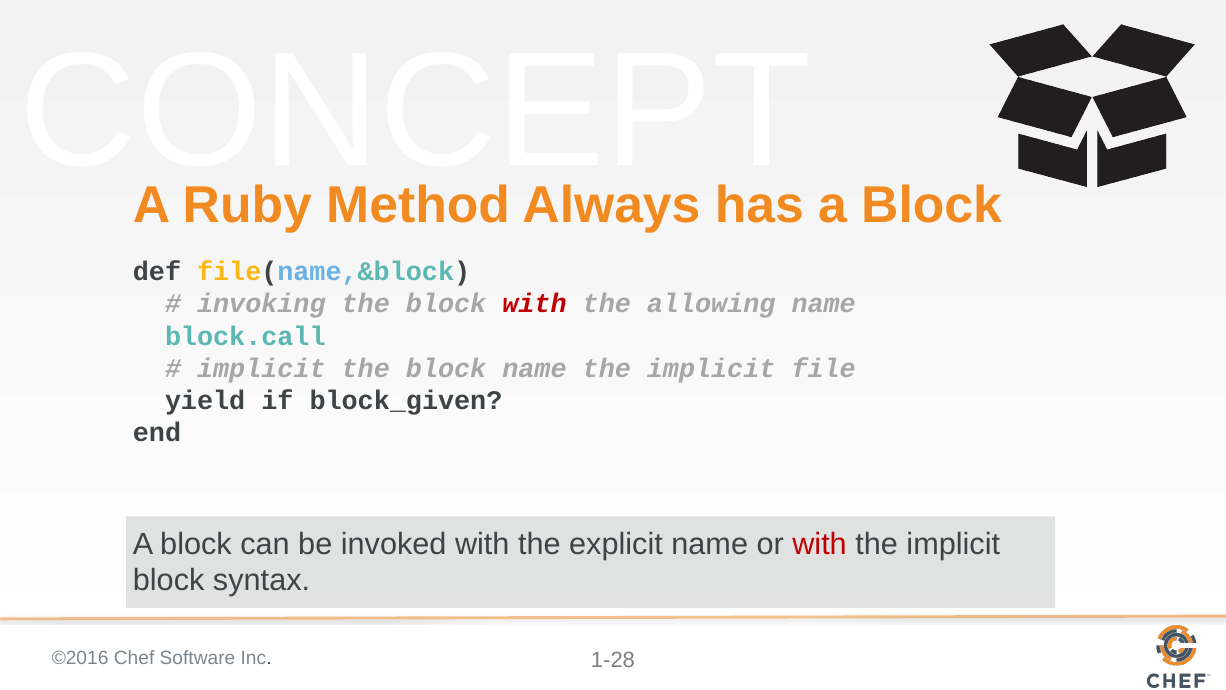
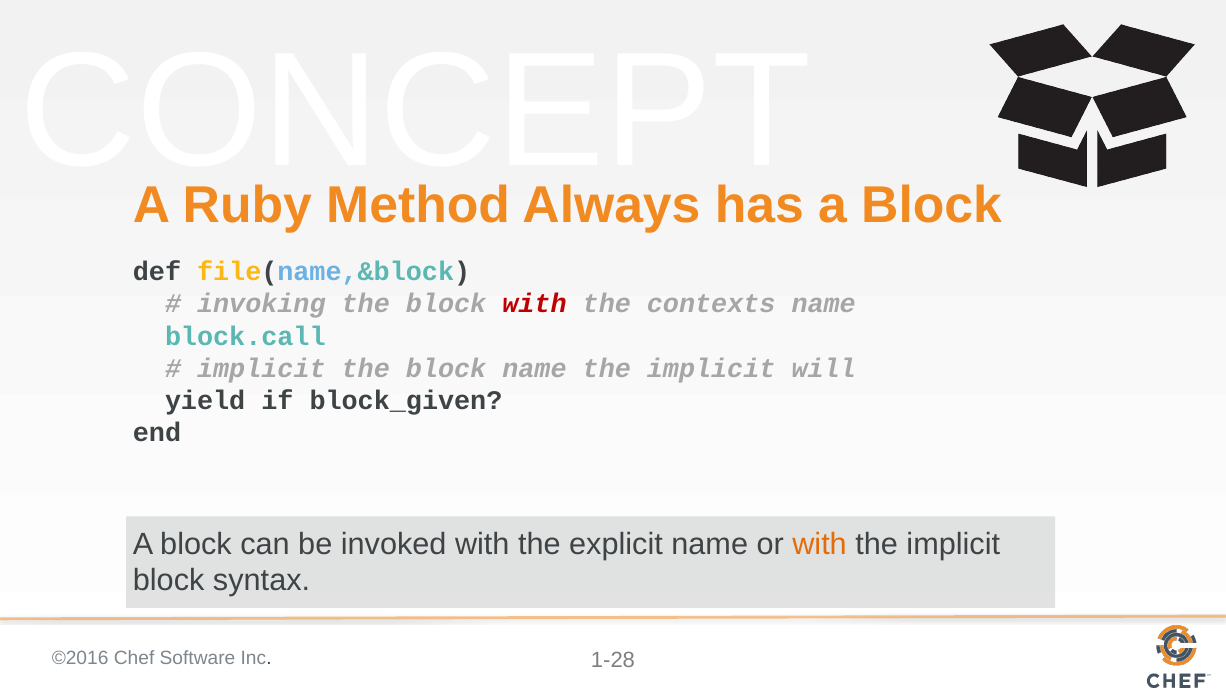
allowing: allowing -> contexts
file: file -> will
with at (820, 544) colour: red -> orange
